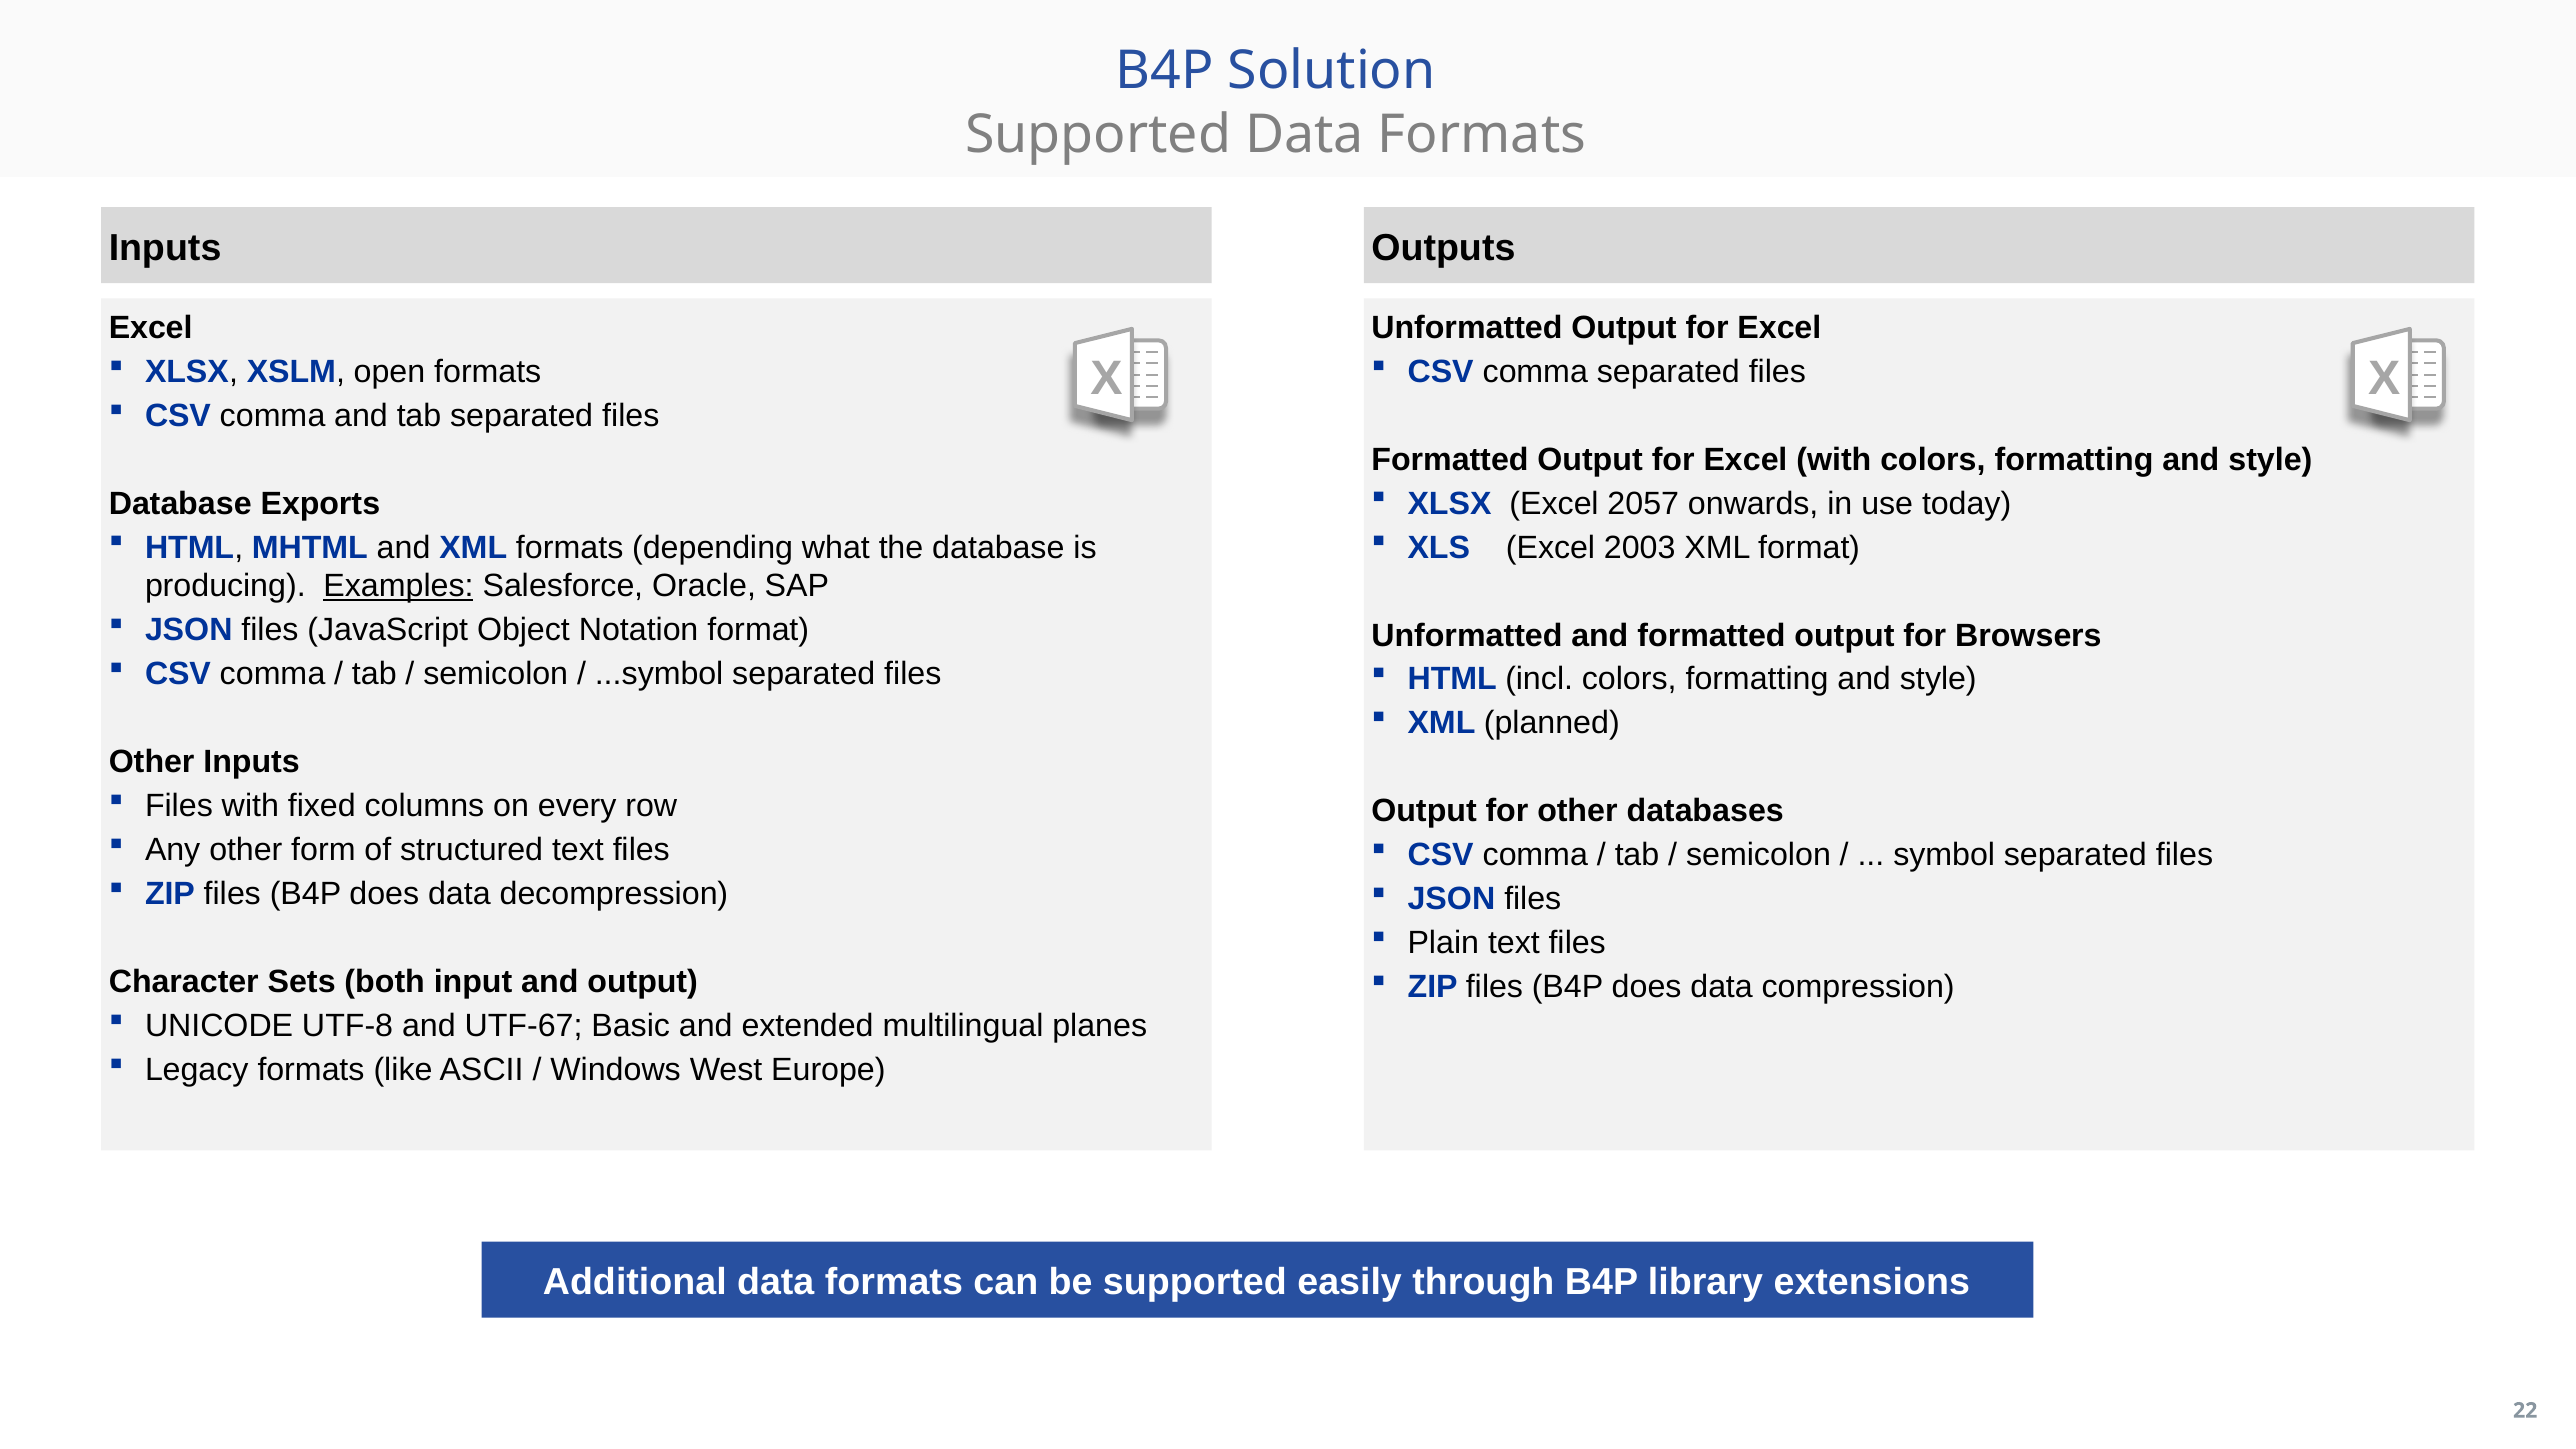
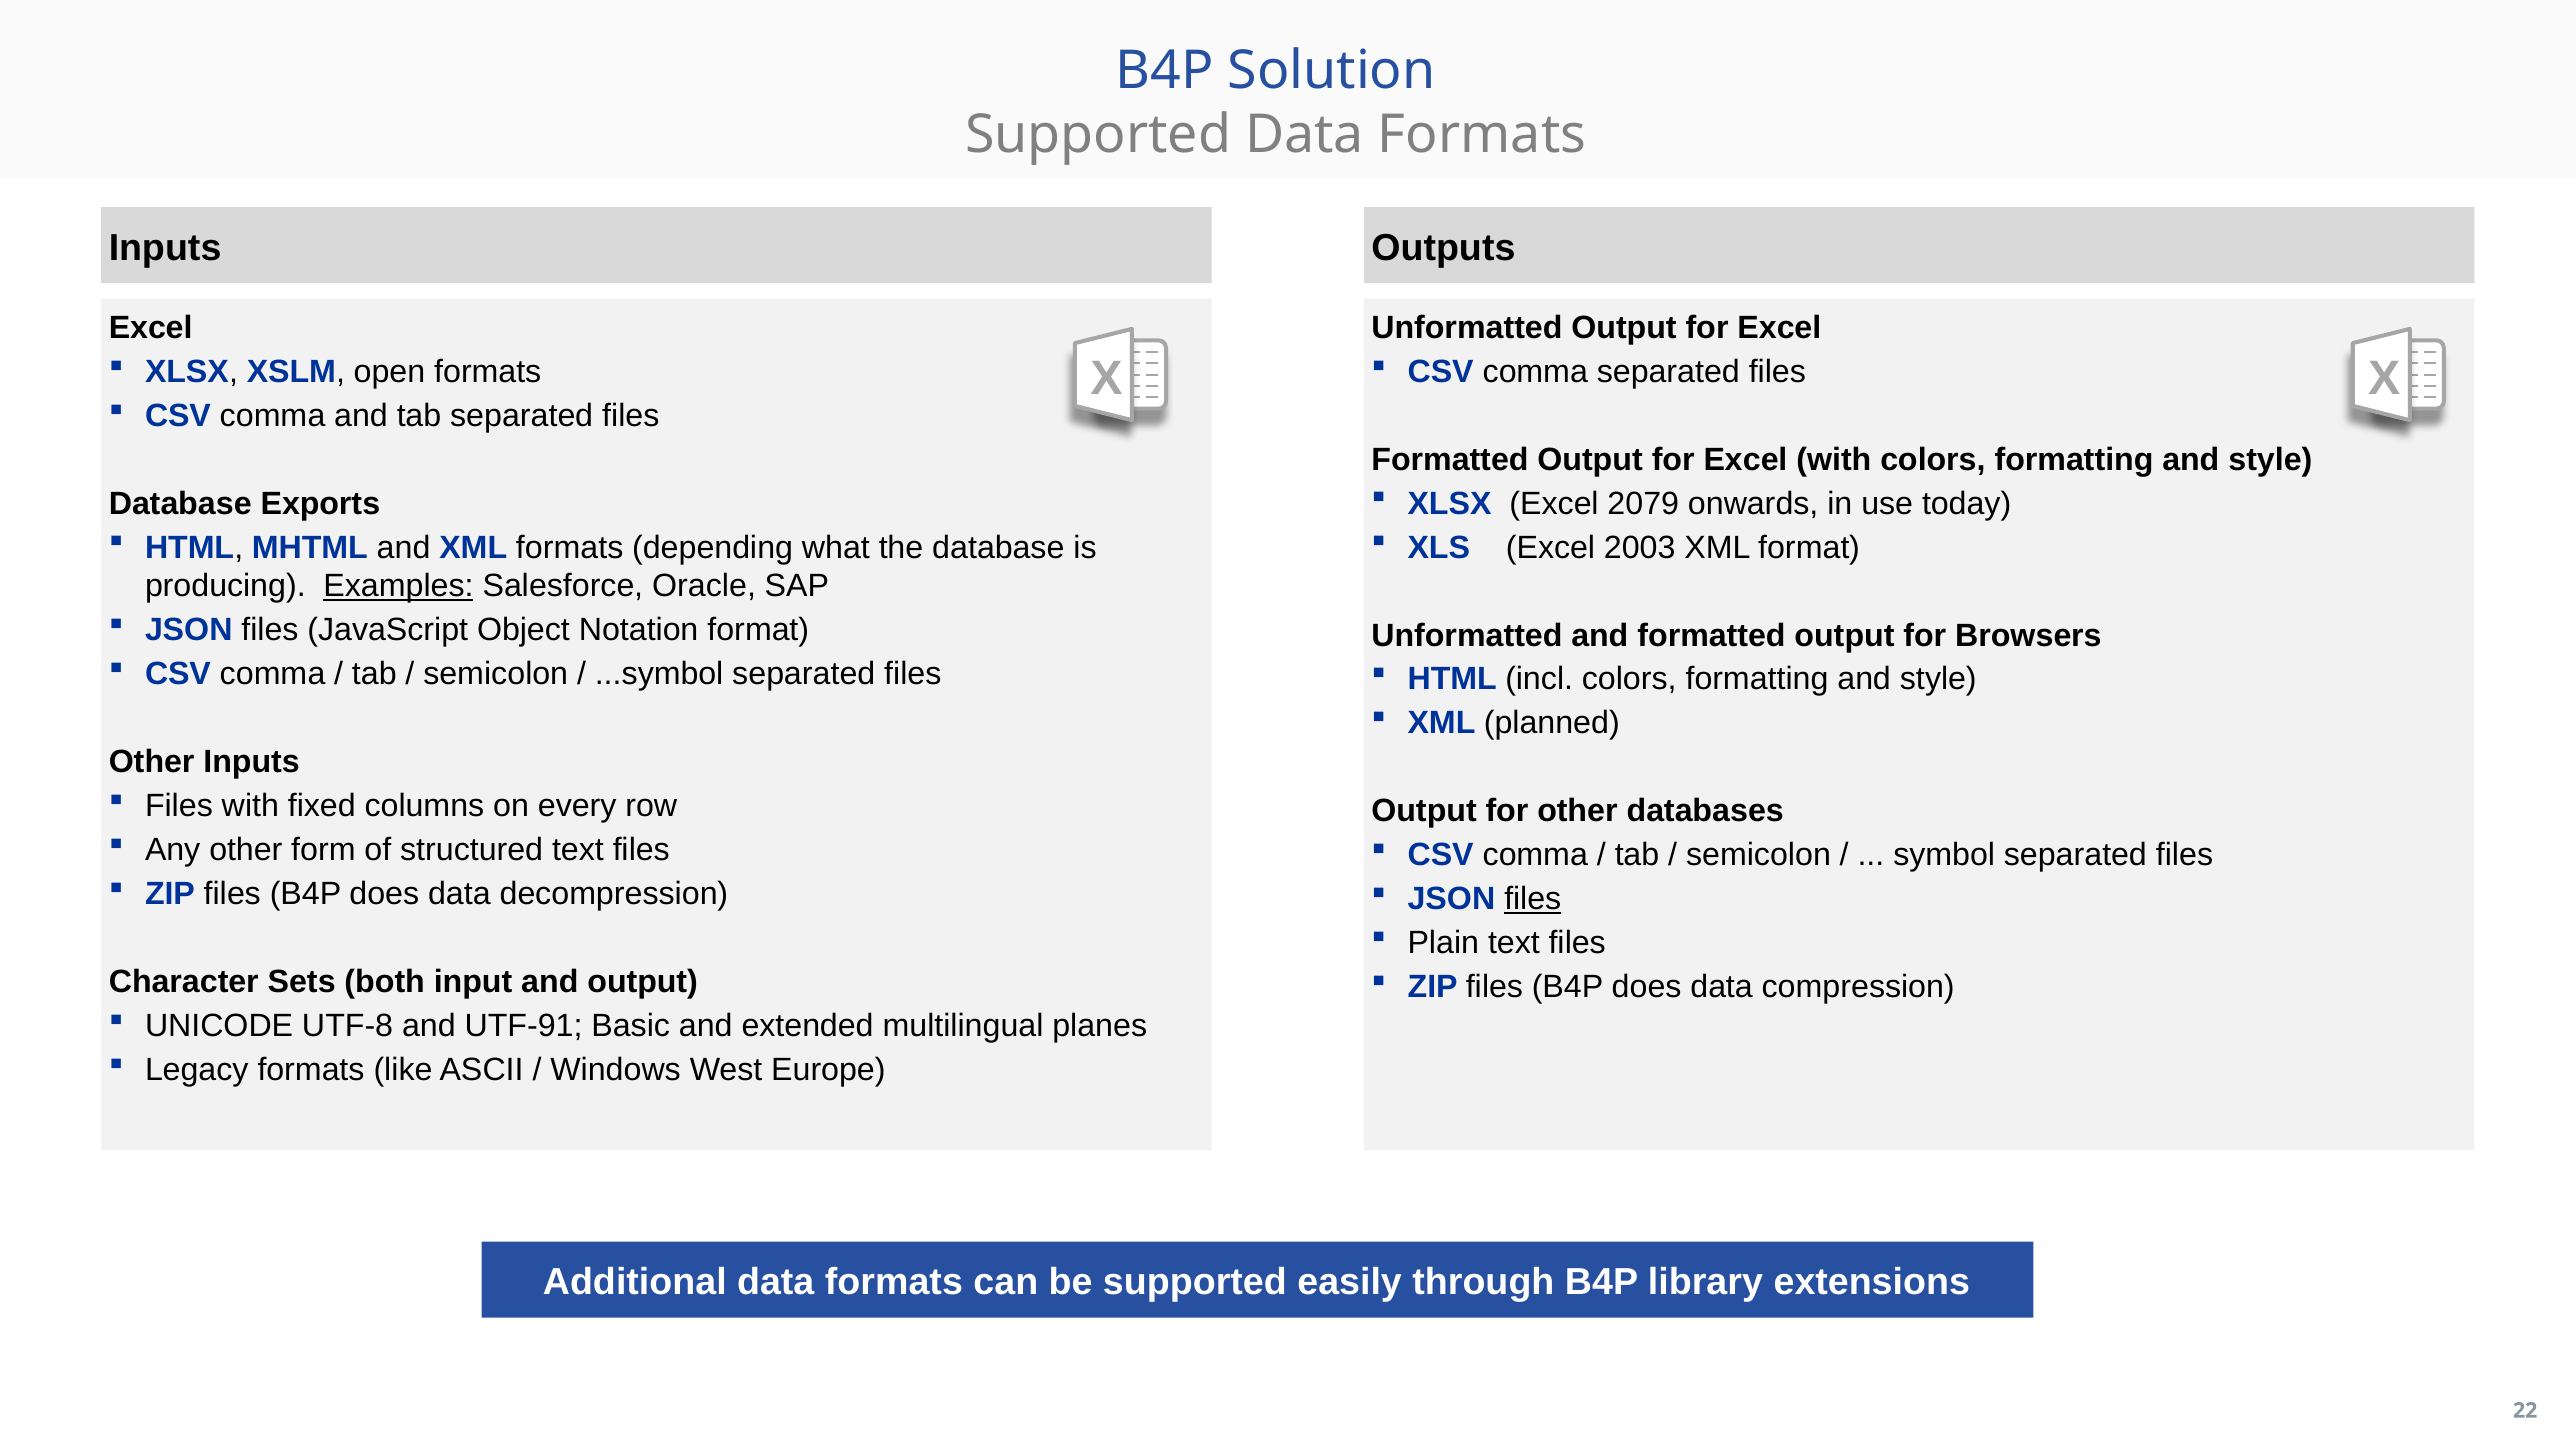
2057: 2057 -> 2079
files at (1533, 899) underline: none -> present
UTF-67: UTF-67 -> UTF-91
